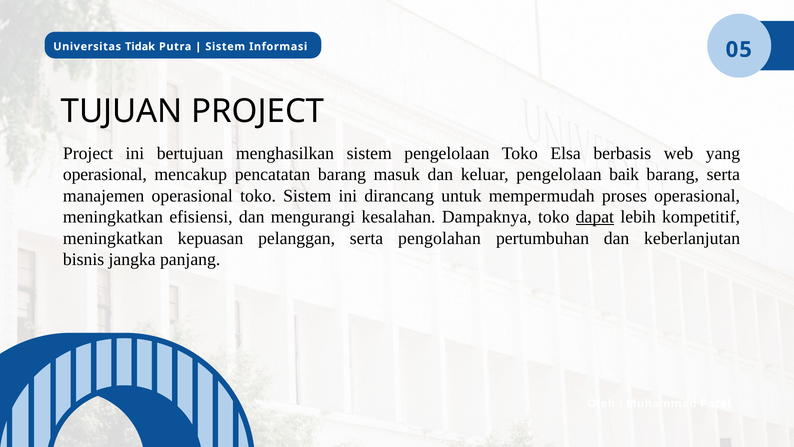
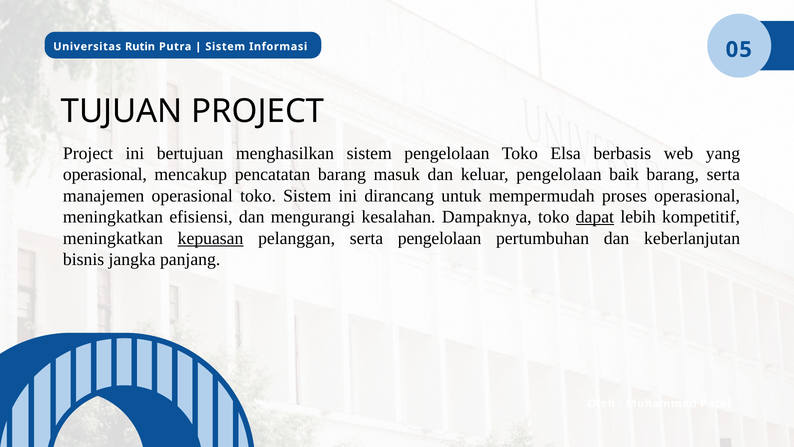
Tidak: Tidak -> Rutin
kepuasan underline: none -> present
serta pengolahan: pengolahan -> pengelolaan
